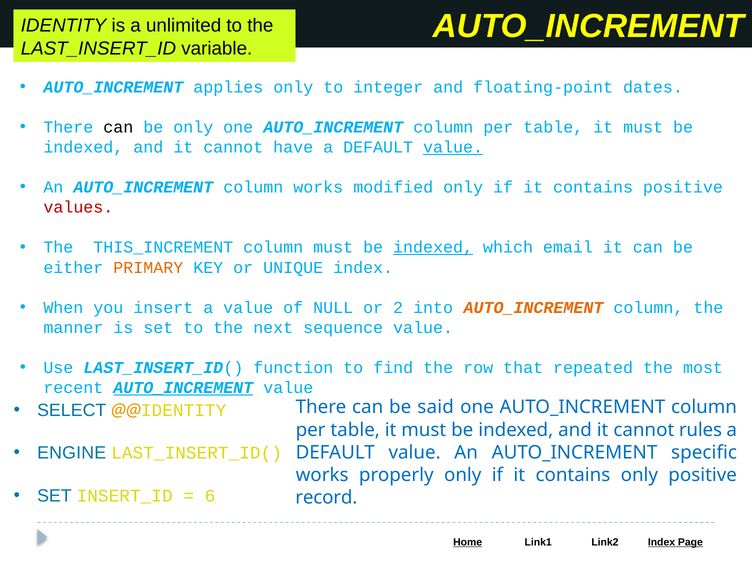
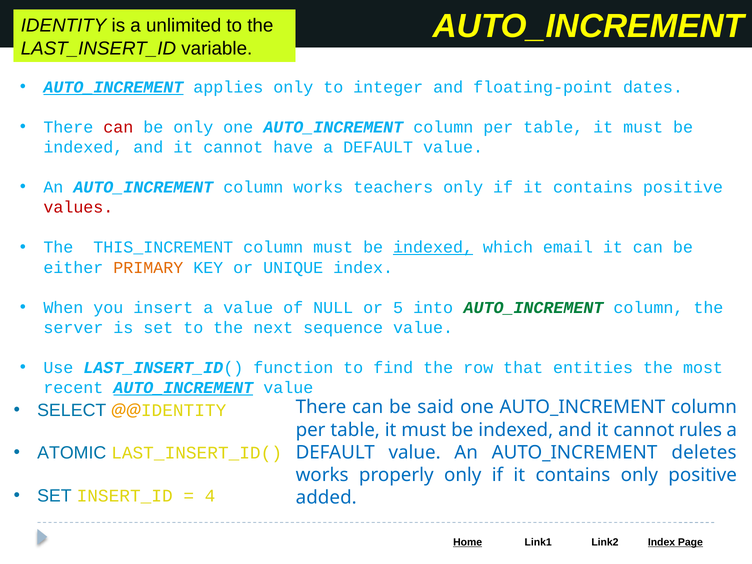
AUTO_INCREMENT at (113, 87) underline: none -> present
can at (118, 127) colour: black -> red
value at (453, 147) underline: present -> none
modified: modified -> teachers
2: 2 -> 5
AUTO_INCREMENT at (533, 308) colour: orange -> green
manner: manner -> server
repeated: repeated -> entities
ENGINE: ENGINE -> ATOMIC
specific: specific -> deletes
6: 6 -> 4
record: record -> added
